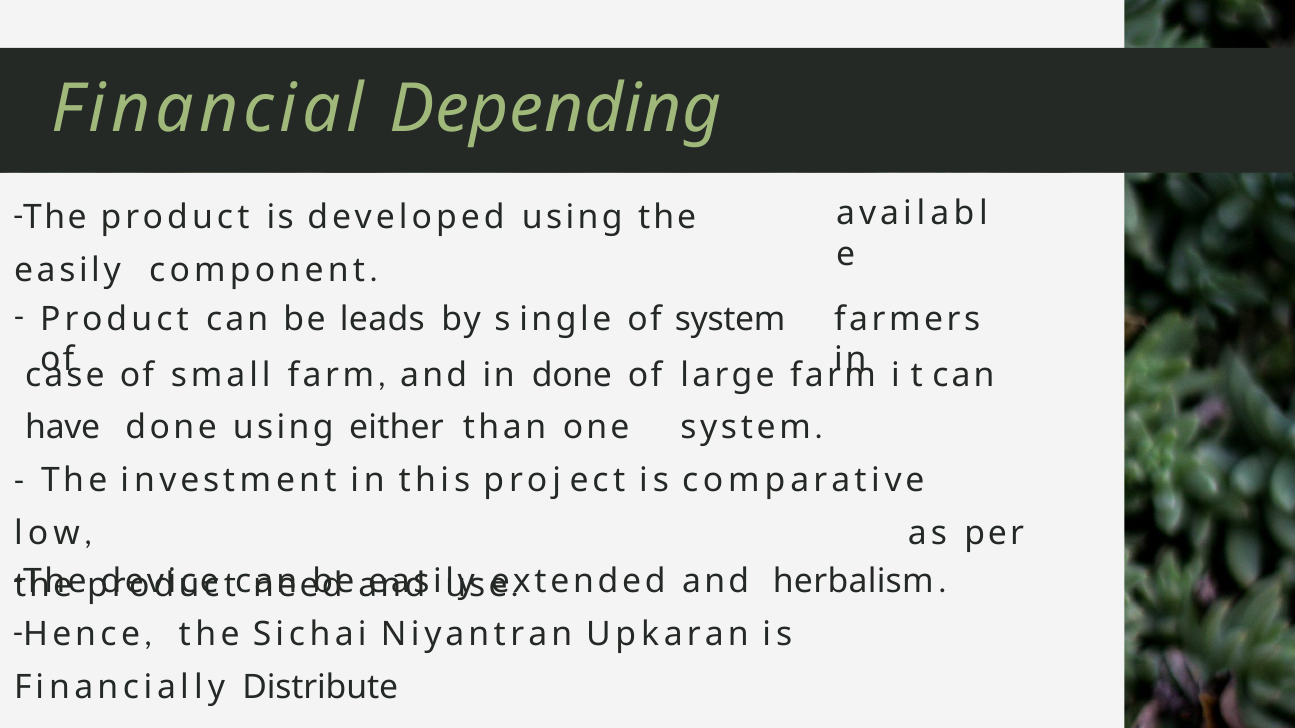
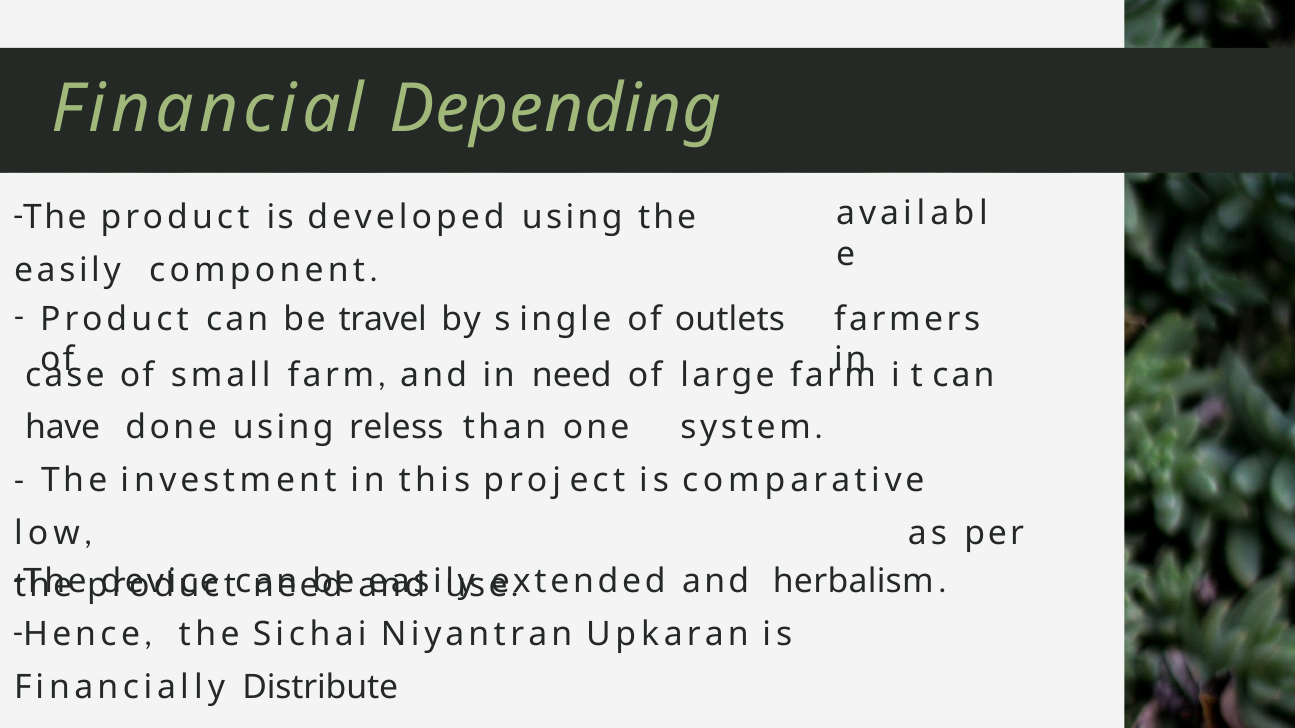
leads: leads -> travel
of system: system -> outlets
in done: done -> need
either: either -> reless
